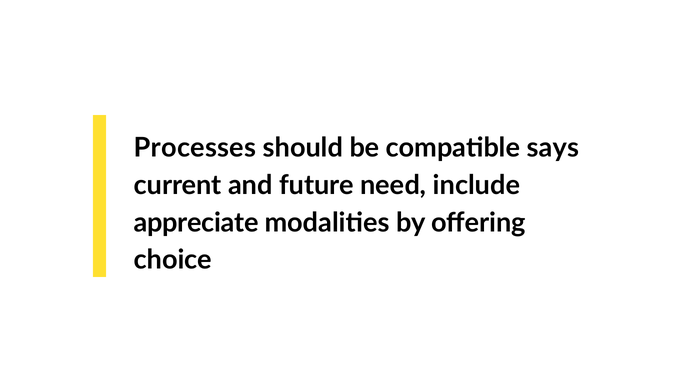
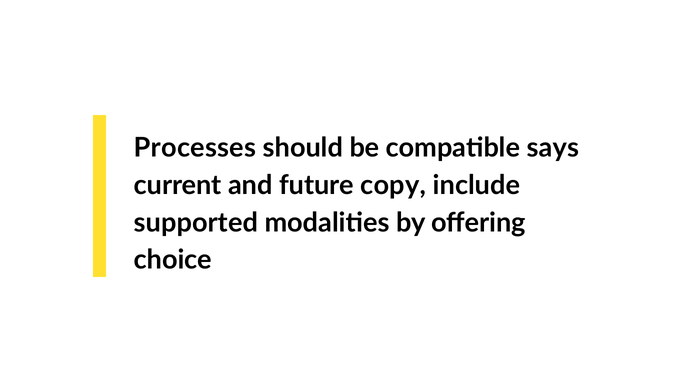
need: need -> copy
appreciate: appreciate -> supported
